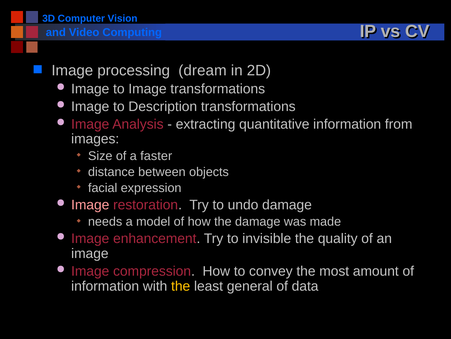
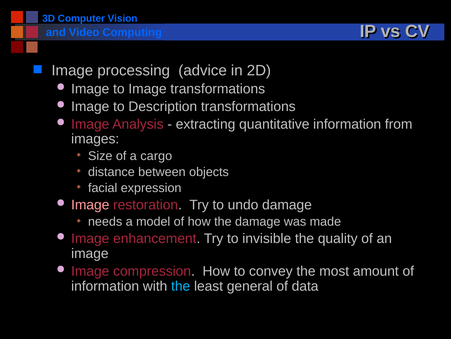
dream: dream -> advice
faster: faster -> cargo
the at (181, 286) colour: yellow -> light blue
